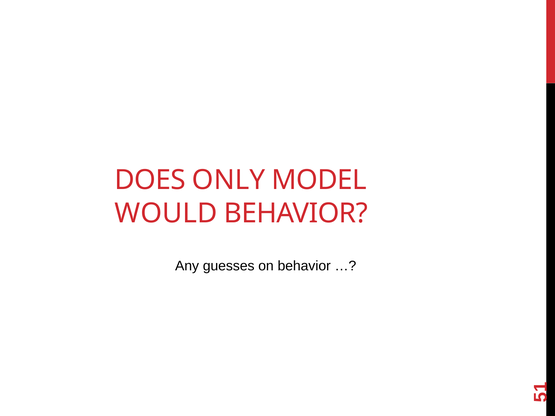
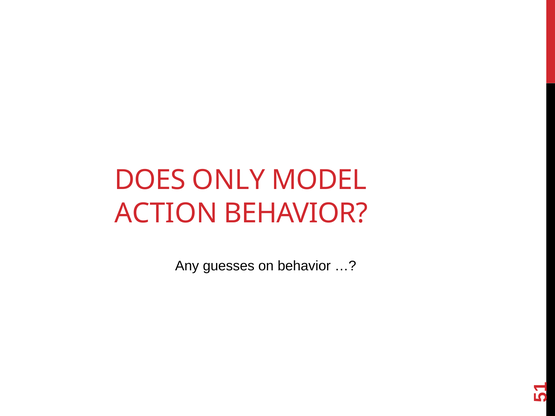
WOULD: WOULD -> ACTION
